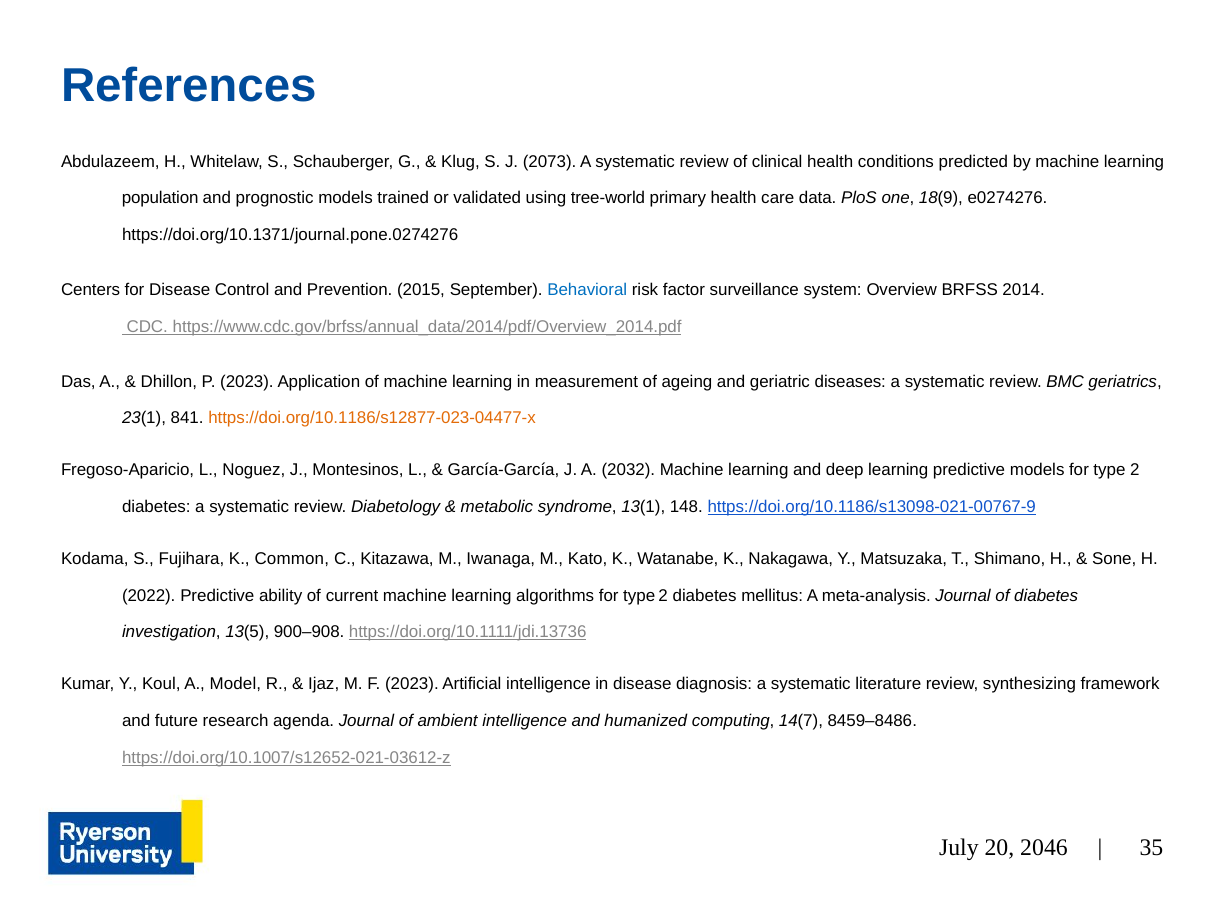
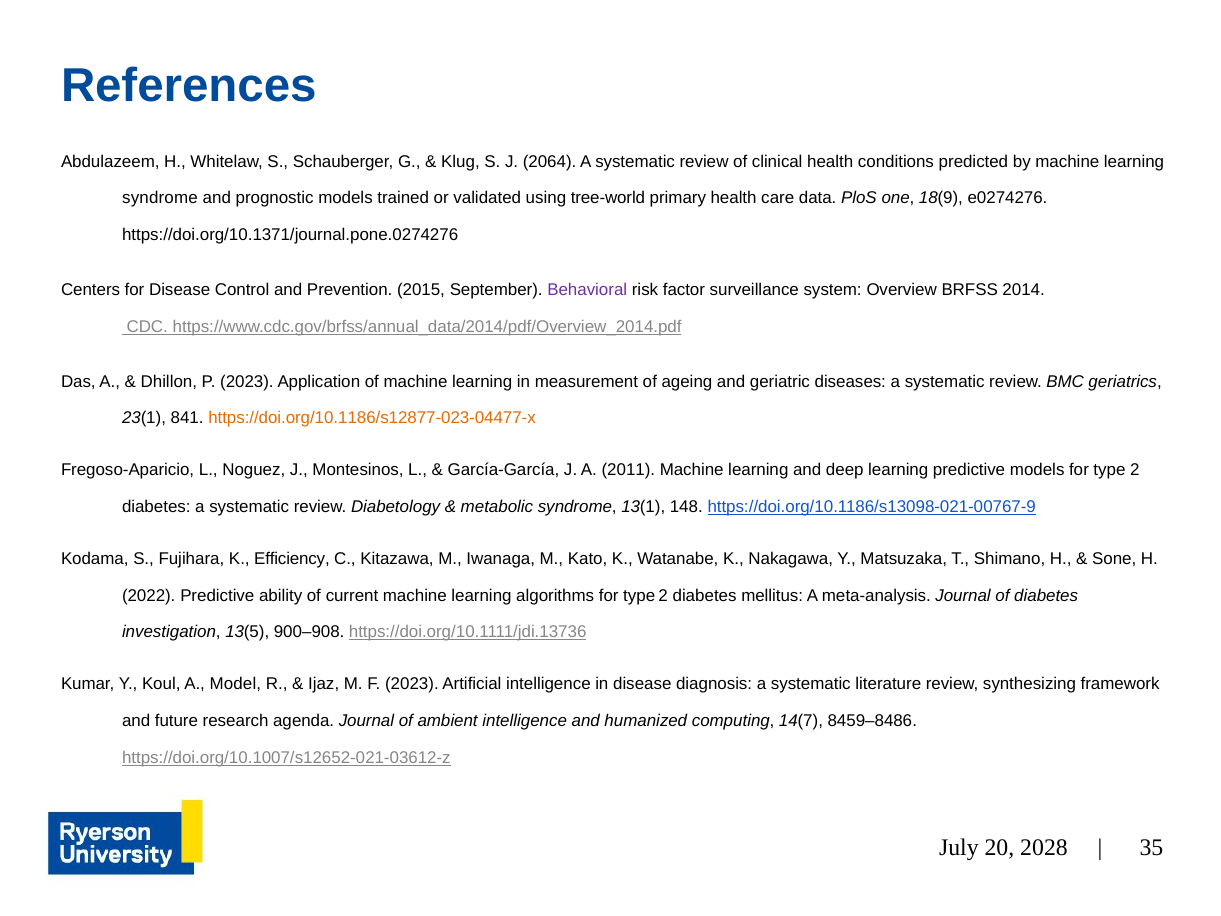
2073: 2073 -> 2064
population at (160, 198): population -> syndrome
Behavioral colour: blue -> purple
2032: 2032 -> 2011
Common: Common -> Efficiency
2046: 2046 -> 2028
